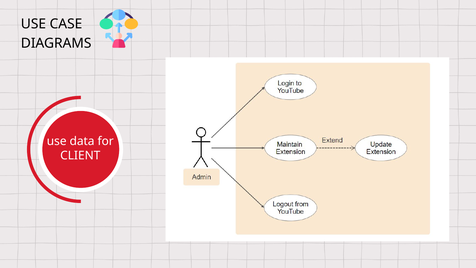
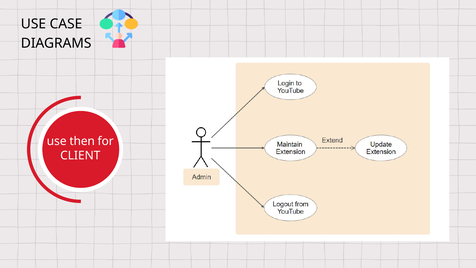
data: data -> then
